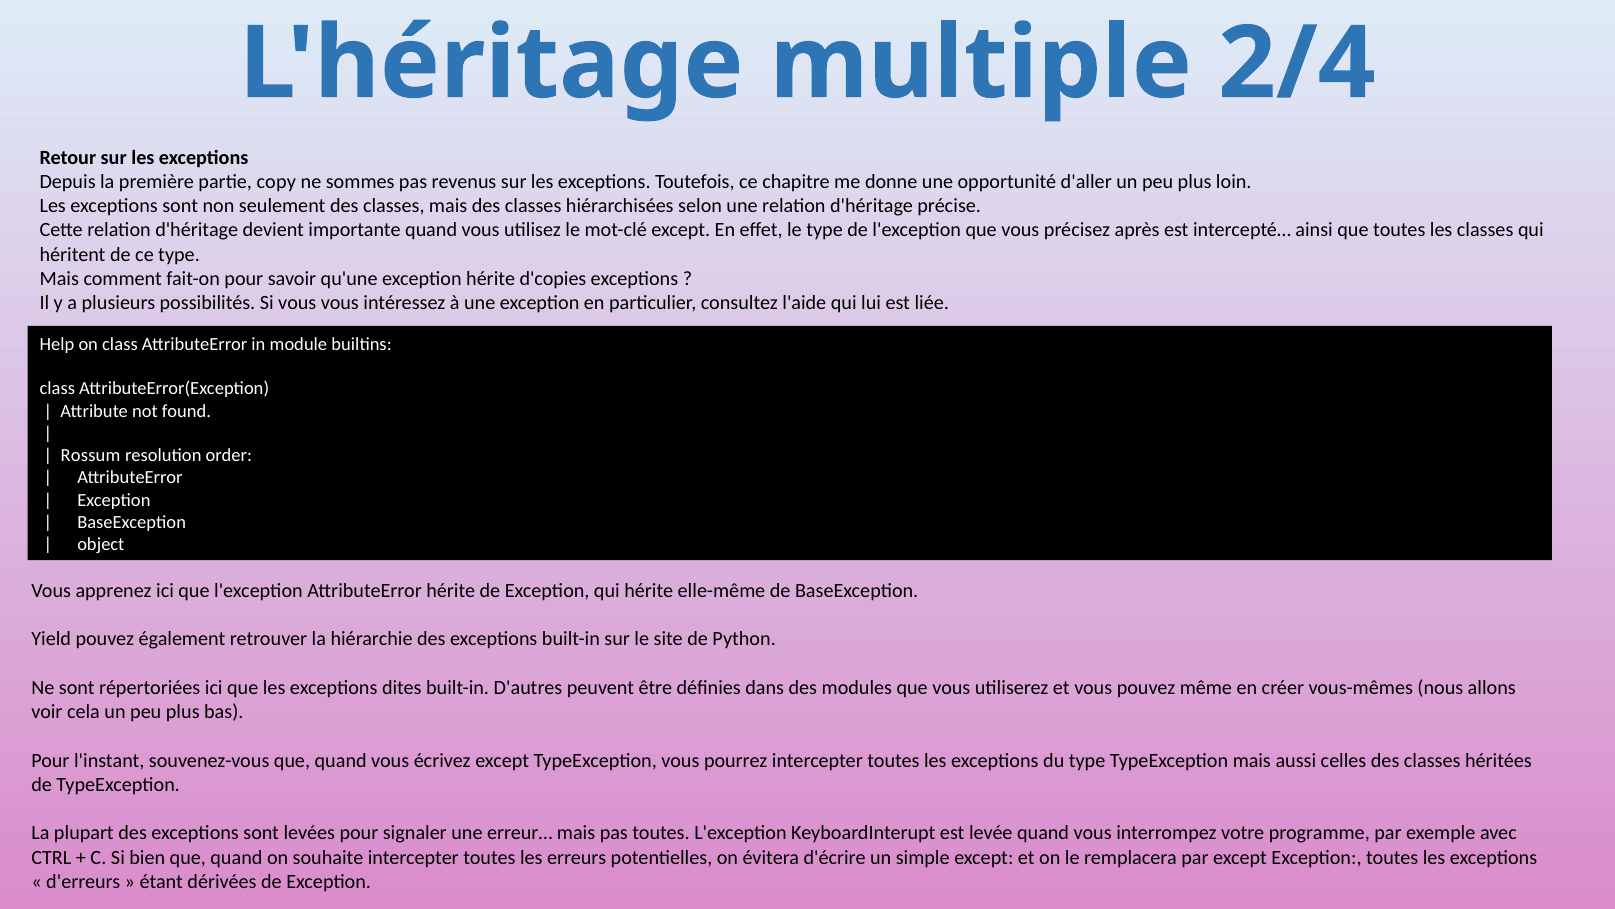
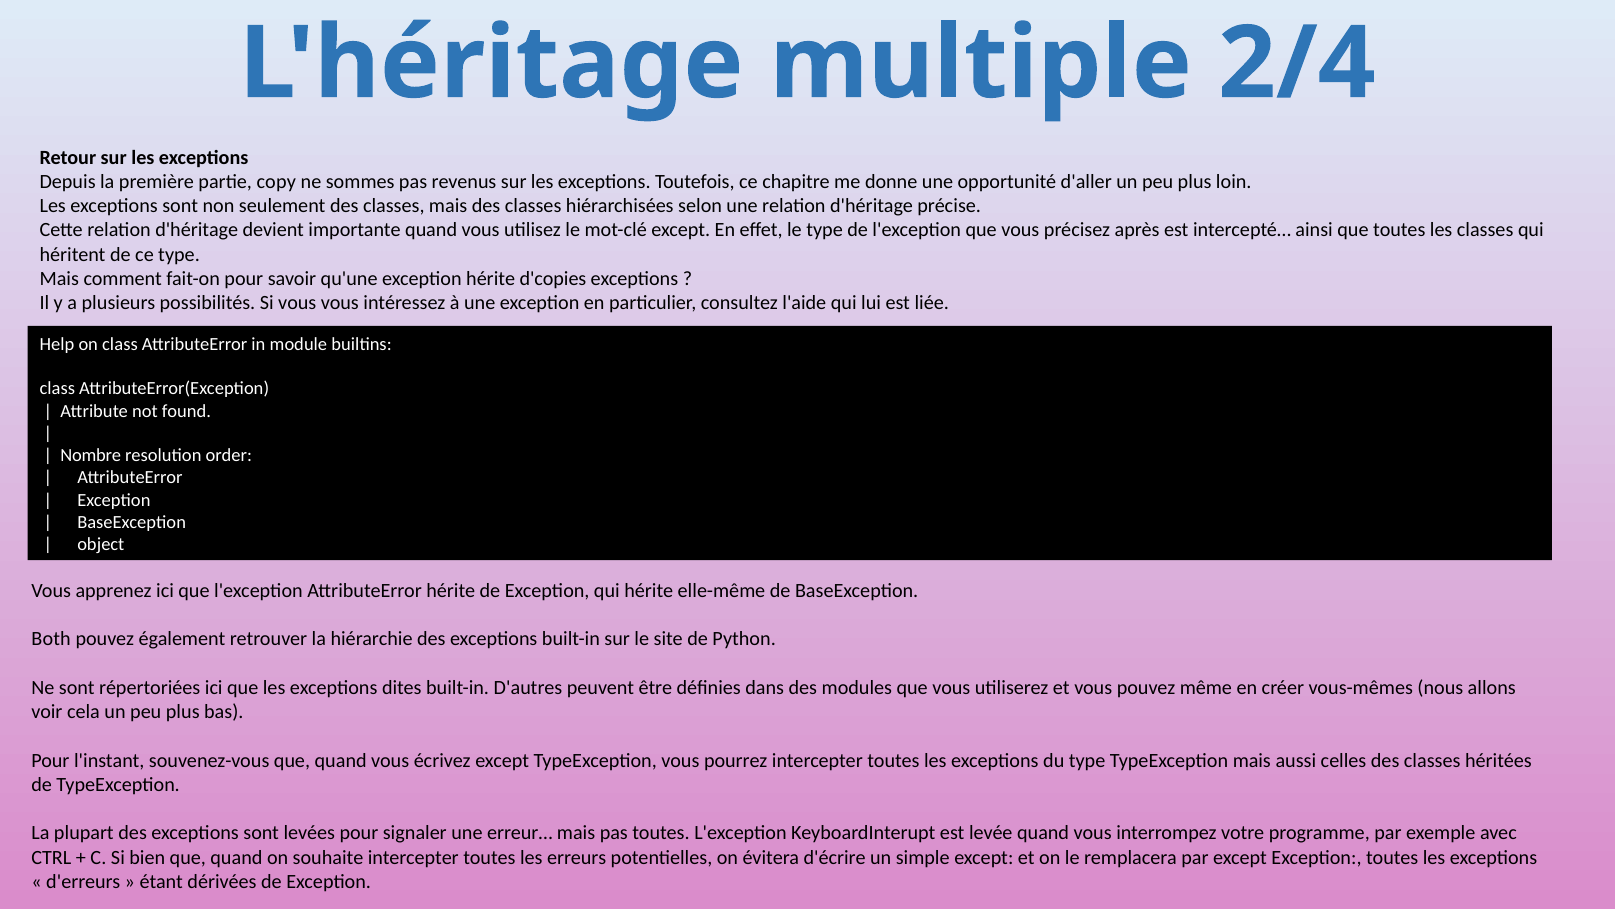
Rossum: Rossum -> Nombre
Yield: Yield -> Both
